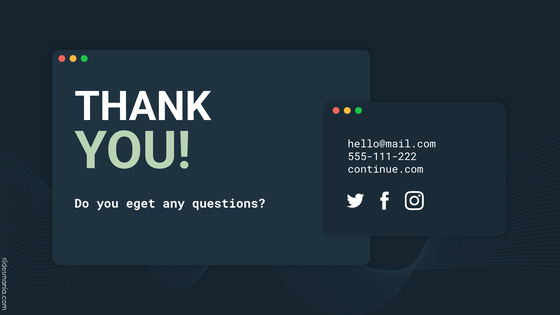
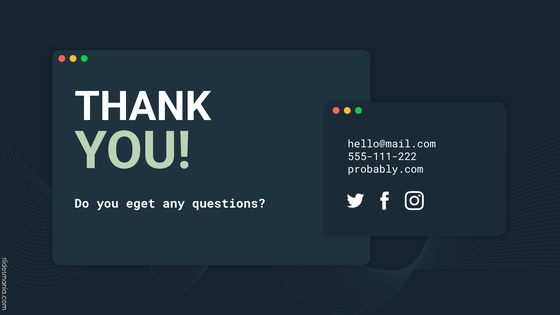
continue.com: continue.com -> probably.com
